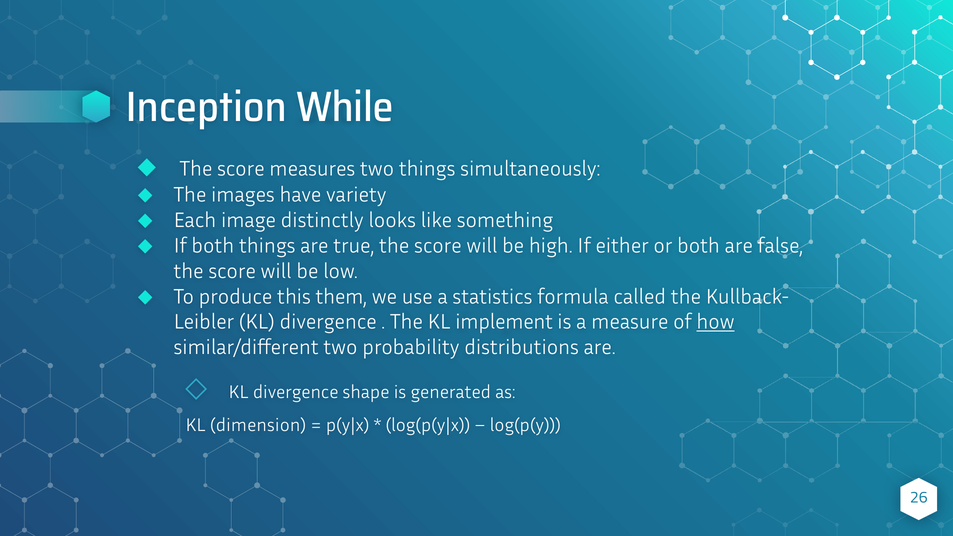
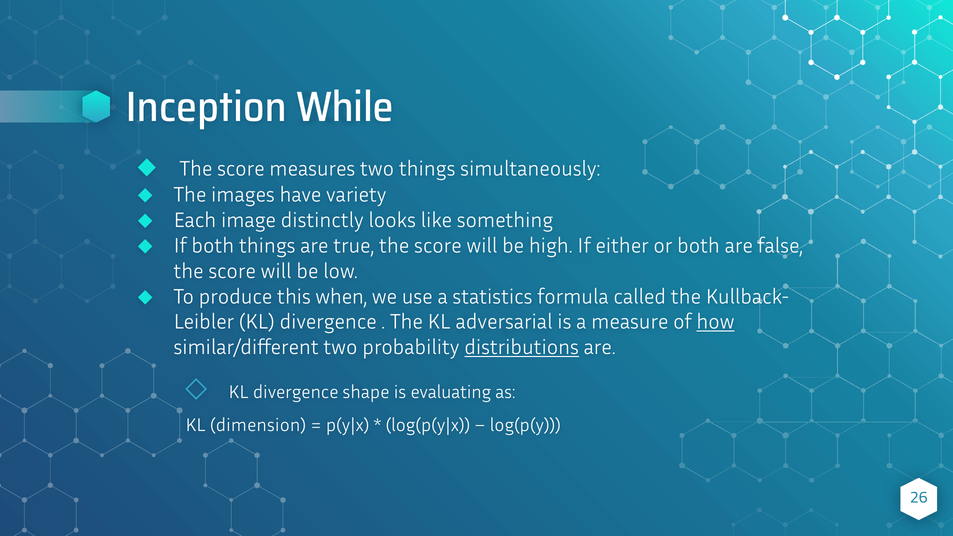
them: them -> when
implement: implement -> adversarial
distributions underline: none -> present
generated: generated -> evaluating
